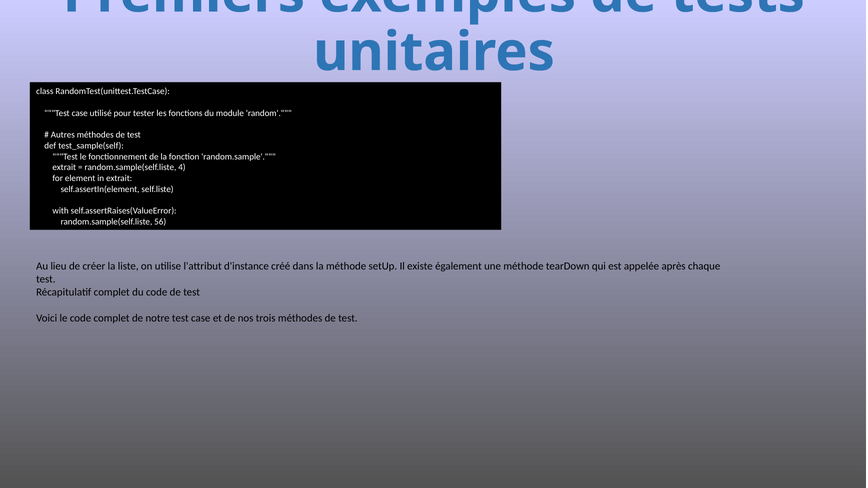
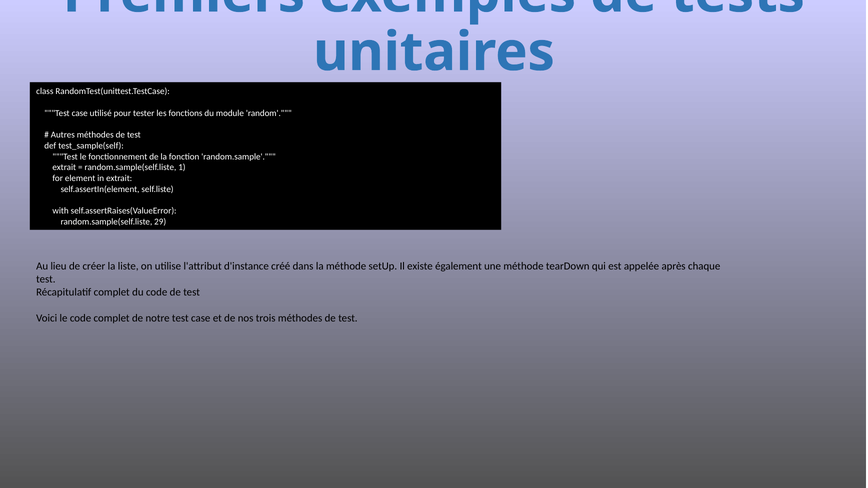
4: 4 -> 1
56: 56 -> 29
